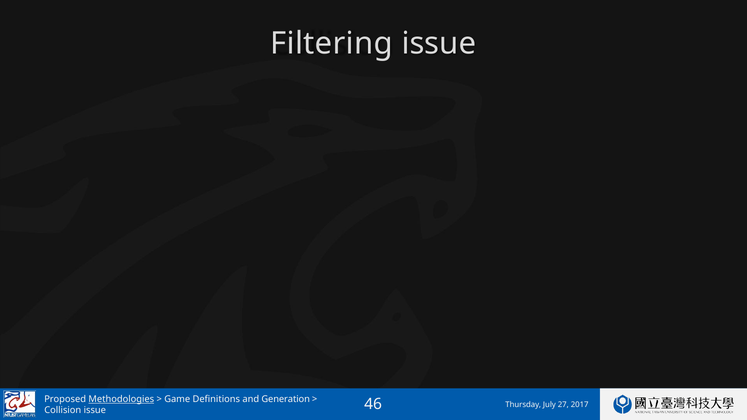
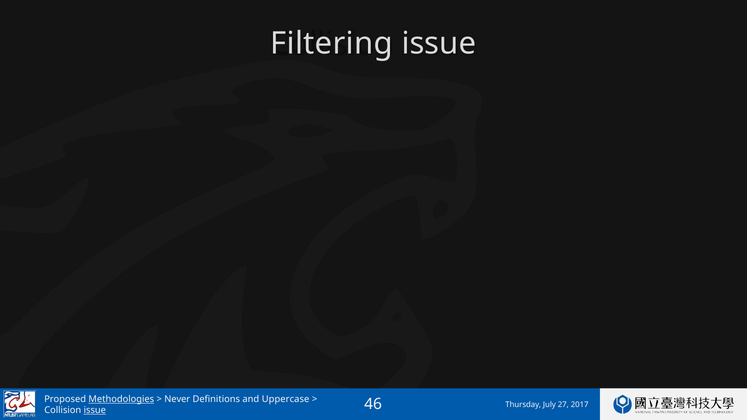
Game: Game -> Never
Generation: Generation -> Uppercase
issue at (95, 411) underline: none -> present
